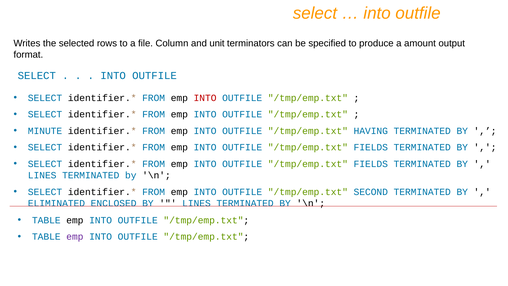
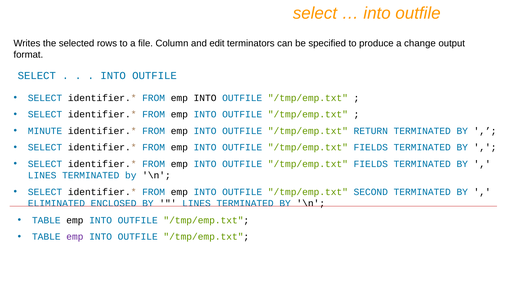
unit: unit -> edit
amount: amount -> change
INTO at (205, 98) colour: red -> black
HAVING: HAVING -> RETURN
